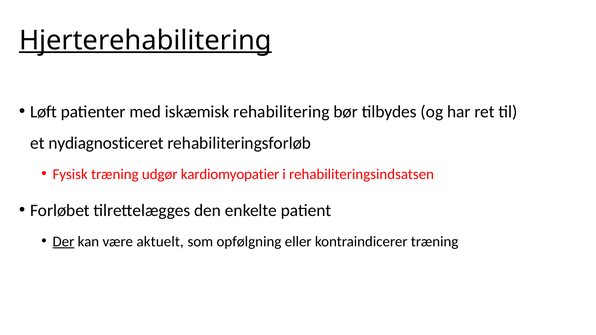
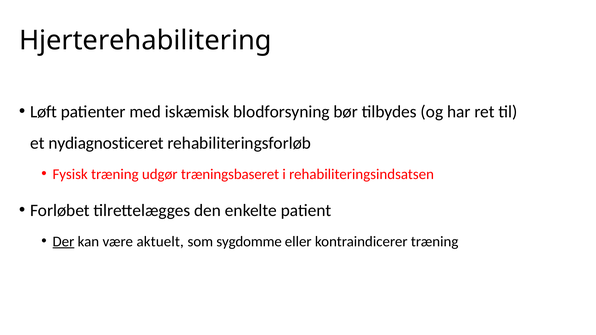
Hjerterehabilitering underline: present -> none
rehabilitering: rehabilitering -> blodforsyning
kardiomyopatier: kardiomyopatier -> træningsbaseret
opfølgning: opfølgning -> sygdomme
